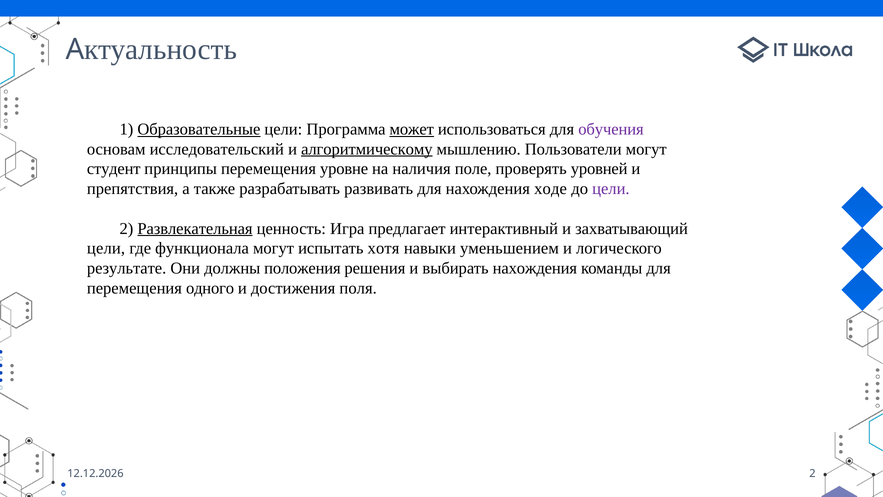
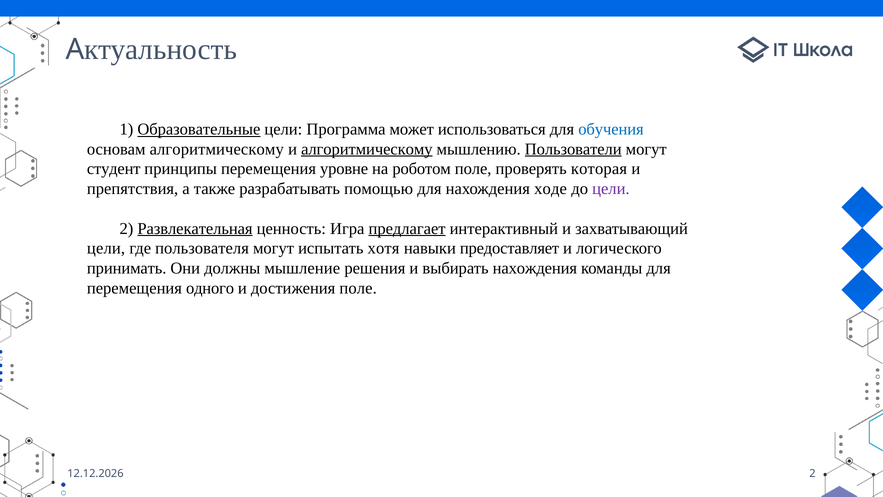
может underline: present -> none
обучения colour: purple -> blue
основам исследовательский: исследовательский -> алгоритмическому
Пользователи underline: none -> present
наличия: наличия -> роботом
уровней: уровней -> которая
развивать: развивать -> помощью
предлагает underline: none -> present
функционала: функционала -> пользователя
уменьшением: уменьшением -> предоставляет
результате: результате -> принимать
положения: положения -> мышление
достижения поля: поля -> поле
